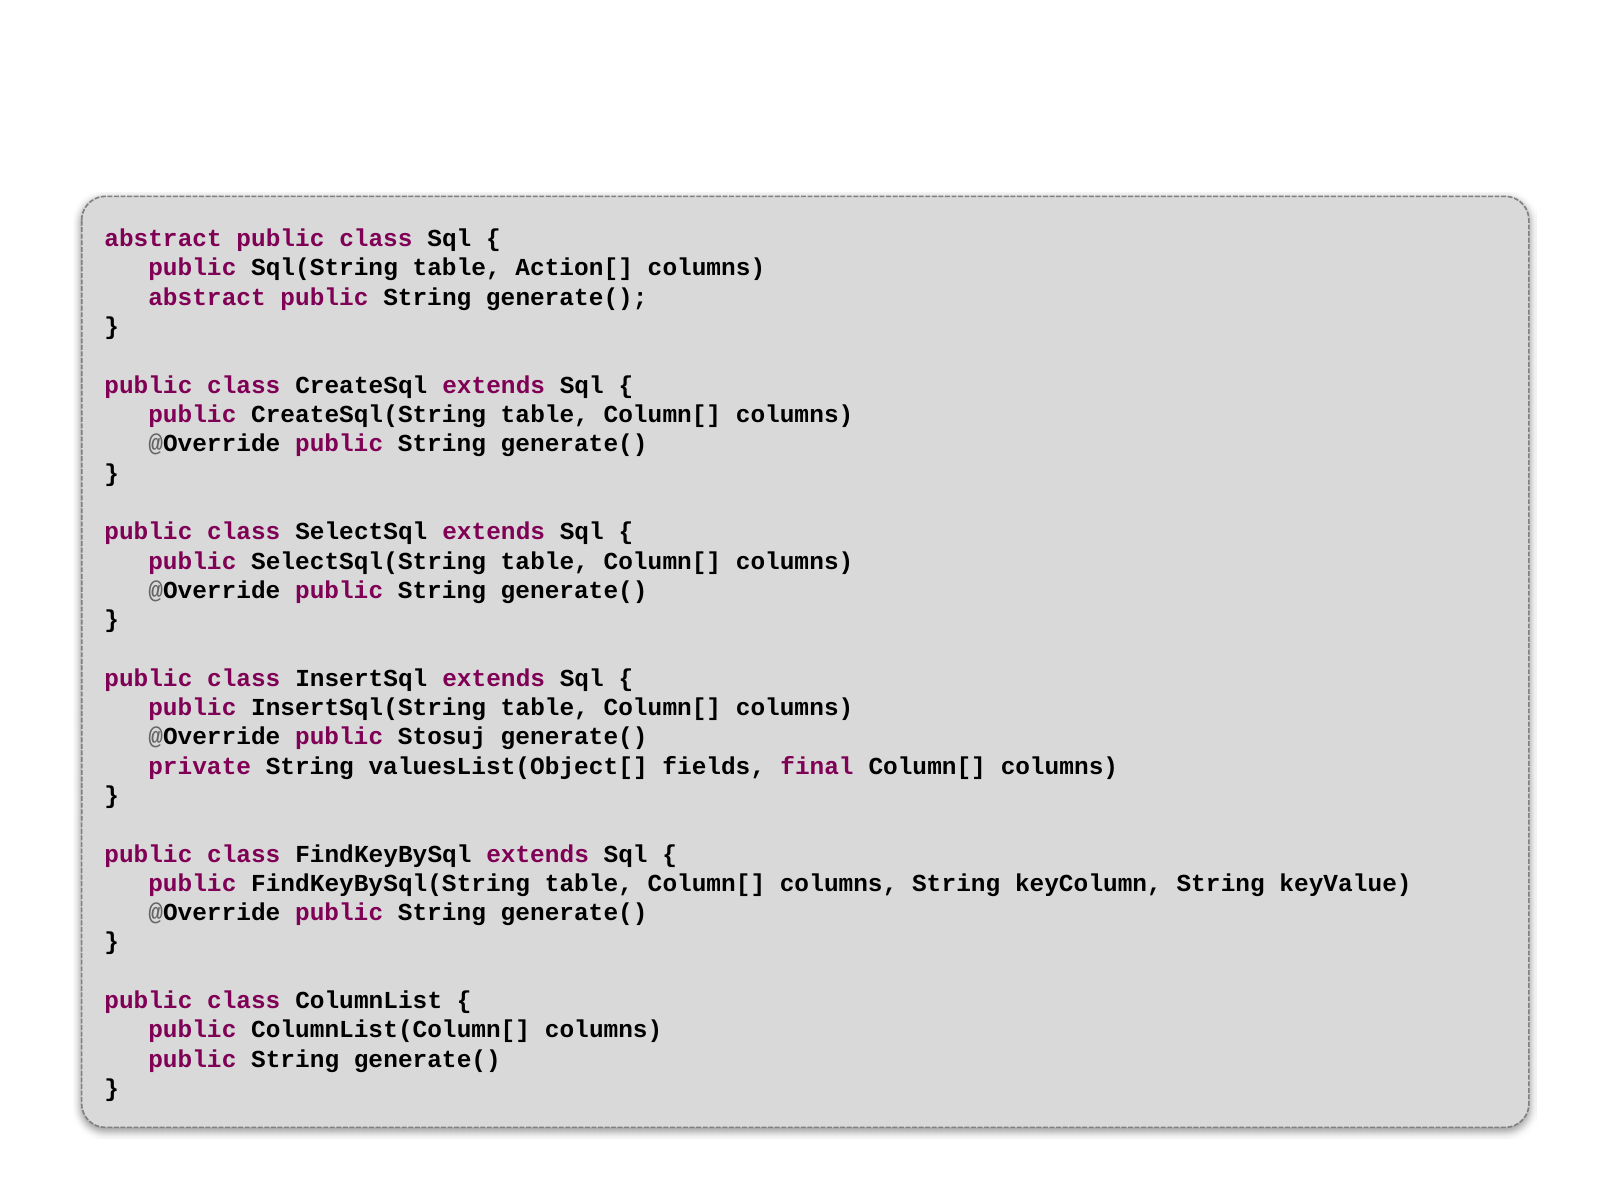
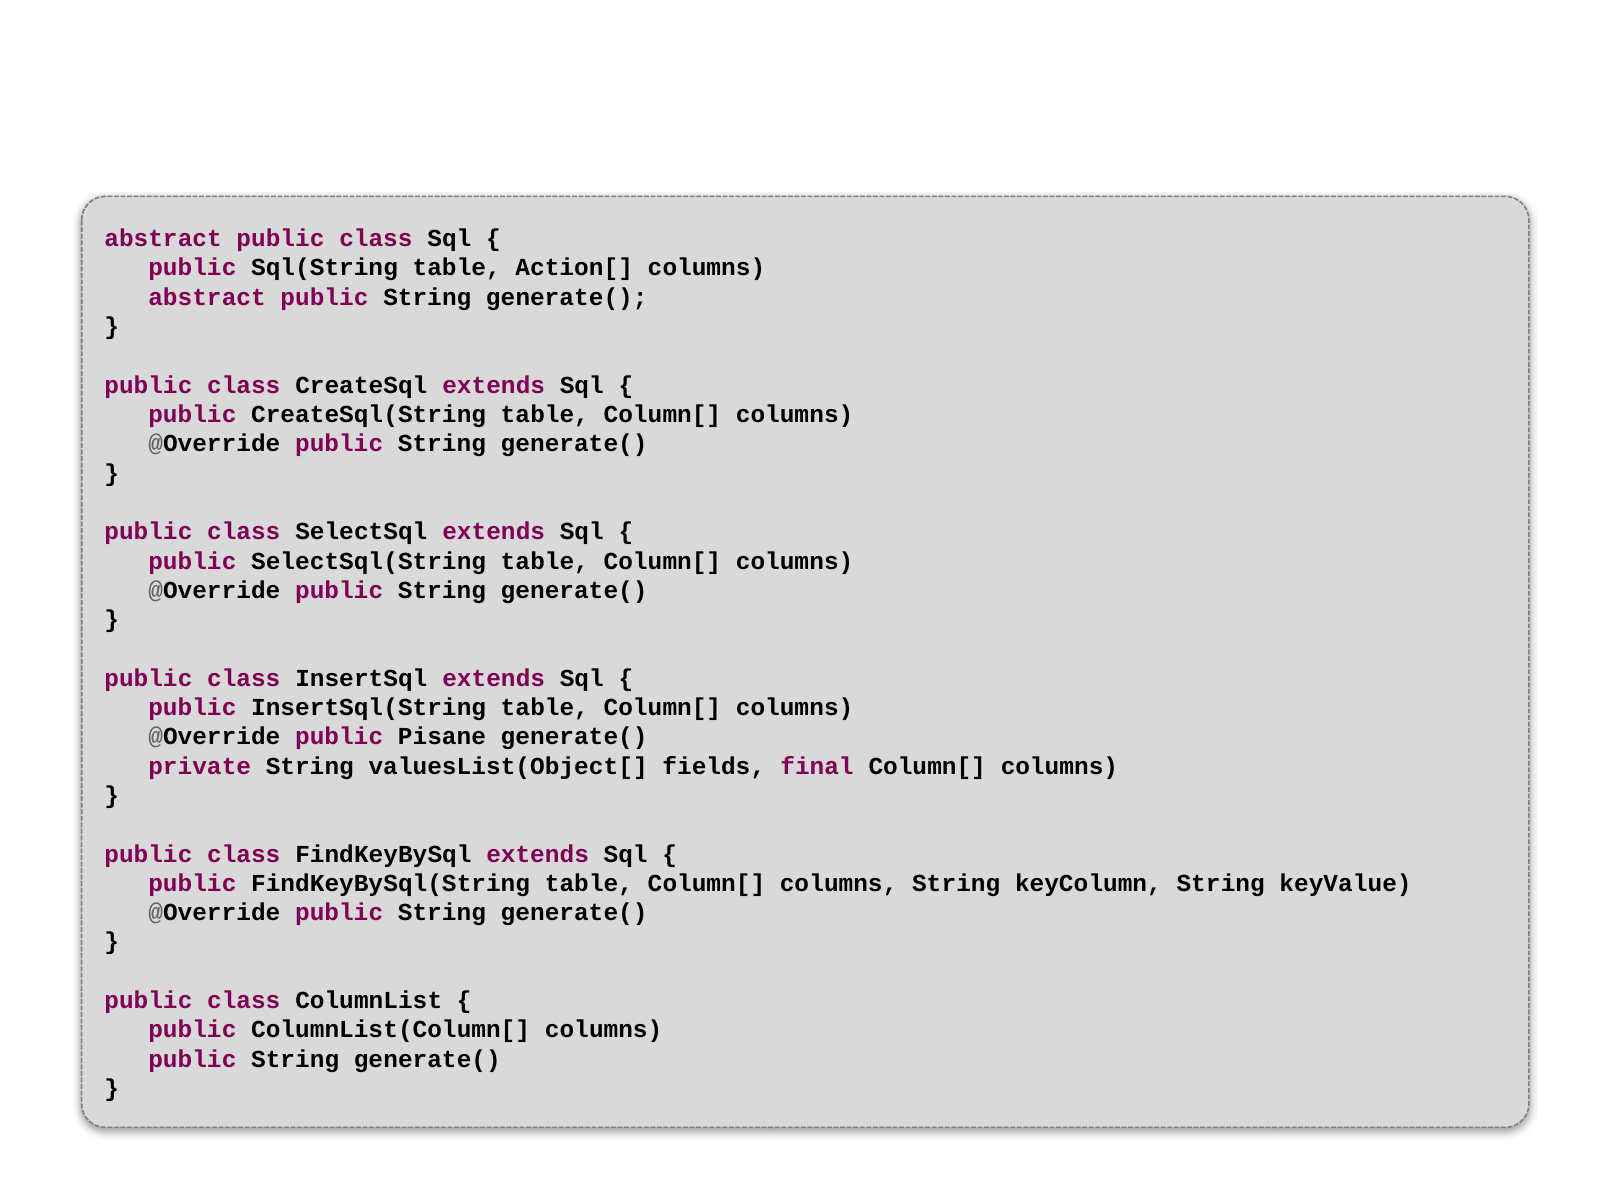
Stosuj: Stosuj -> Pisane
